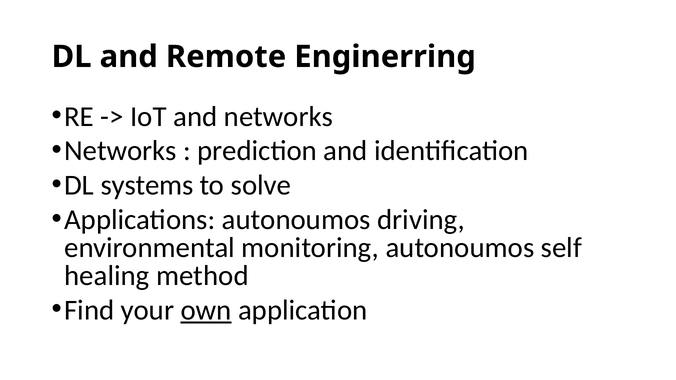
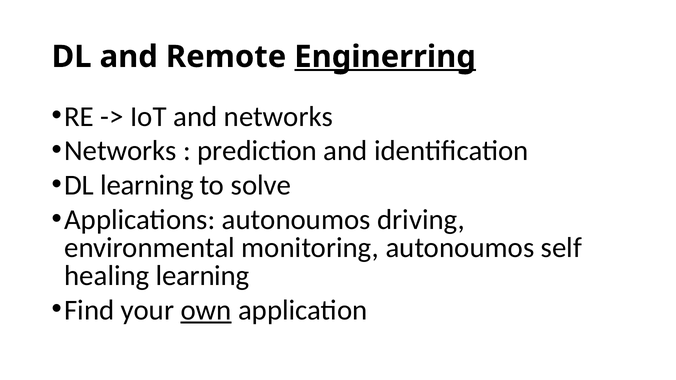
Enginerring underline: none -> present
DL systems: systems -> learning
healing method: method -> learning
